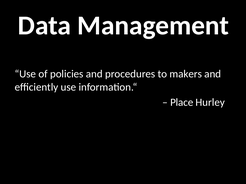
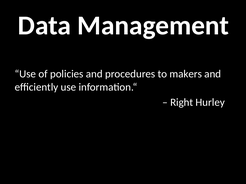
Place: Place -> Right
